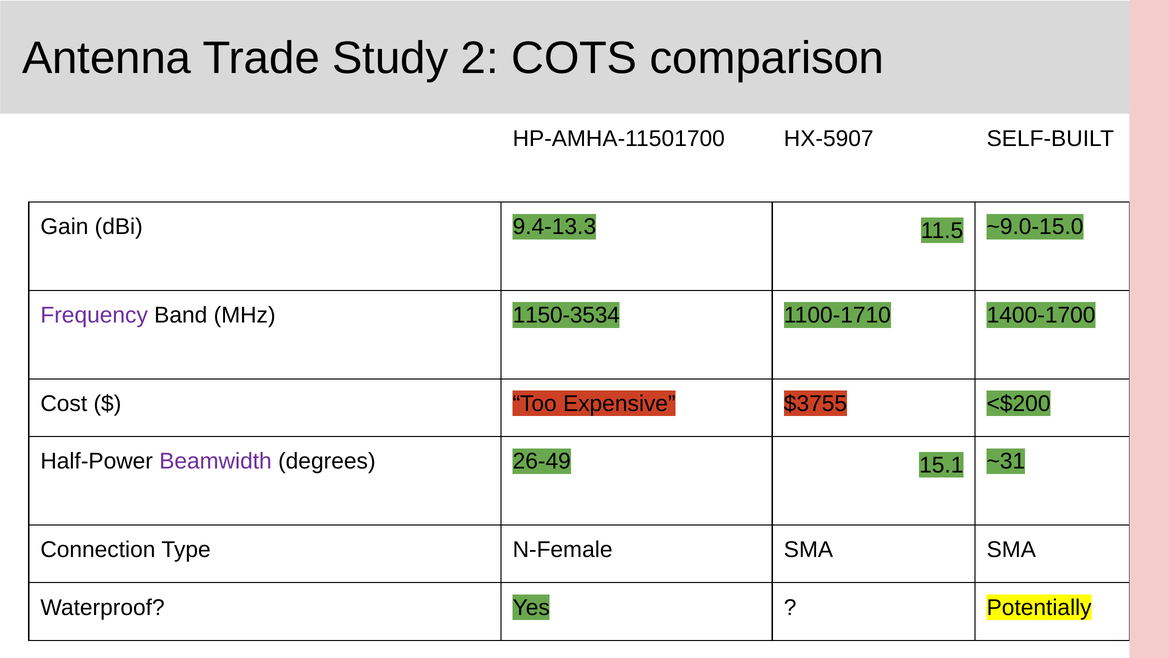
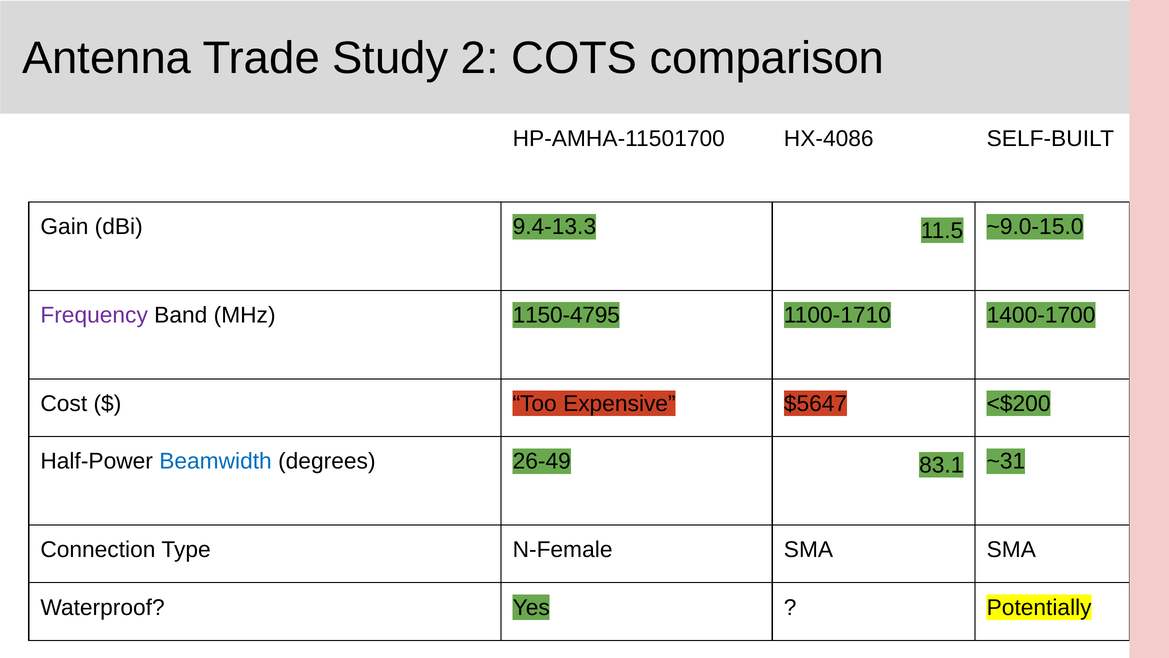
HX-5907: HX-5907 -> HX-4086
1150-3534: 1150-3534 -> 1150-4795
$3755: $3755 -> $5647
Beamwidth colour: purple -> blue
15.1: 15.1 -> 83.1
